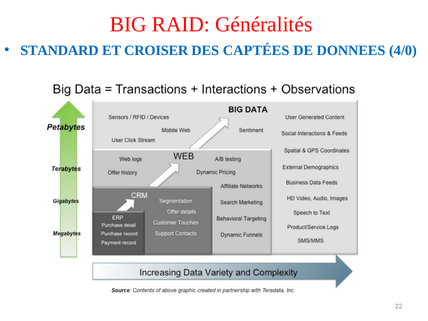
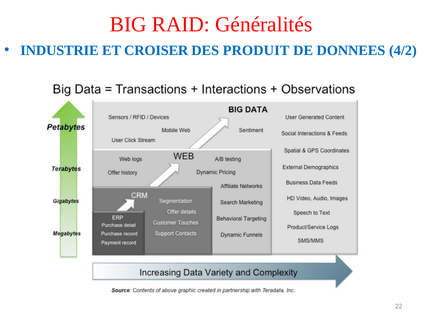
STANDARD: STANDARD -> INDUSTRIE
CAPTÉES: CAPTÉES -> PRODUIT
4/0: 4/0 -> 4/2
